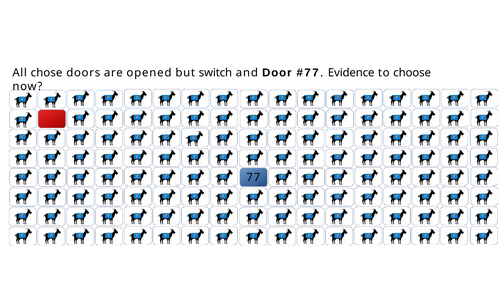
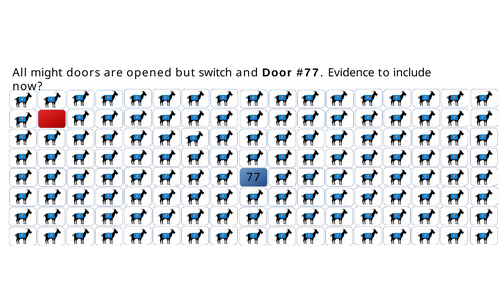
chose: chose -> might
choose: choose -> include
